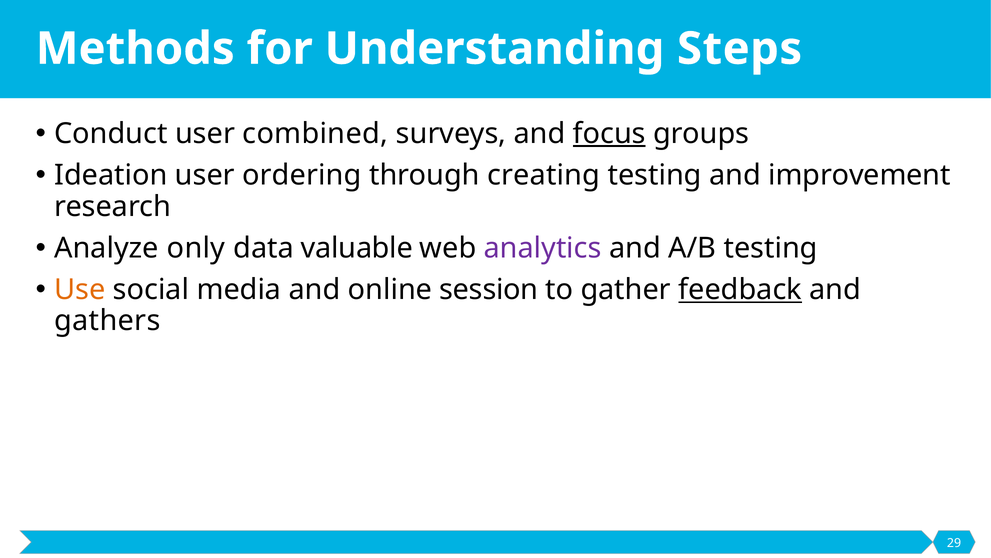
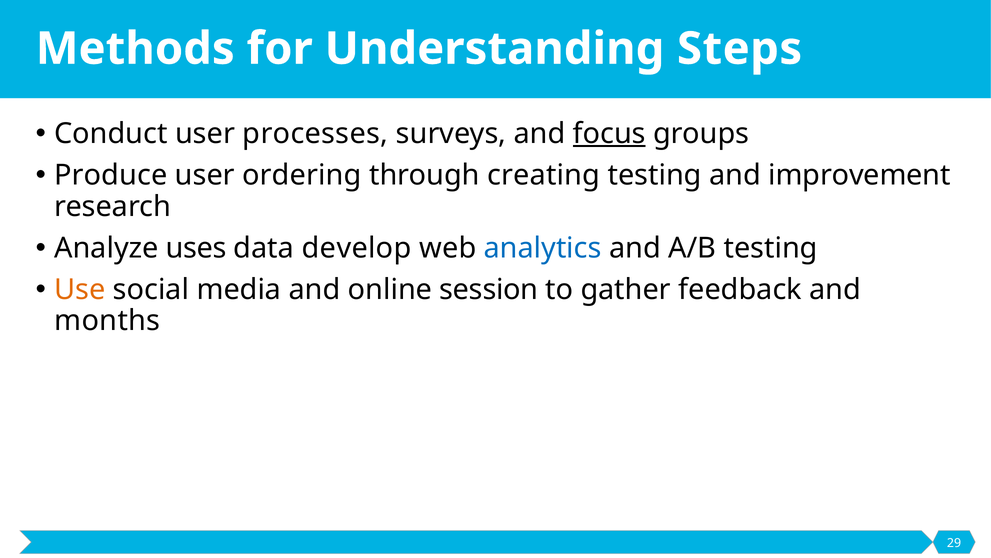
combined: combined -> processes
Ideation: Ideation -> Produce
only: only -> uses
valuable: valuable -> develop
analytics colour: purple -> blue
feedback underline: present -> none
gathers: gathers -> months
